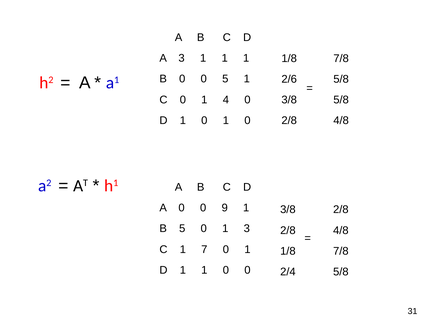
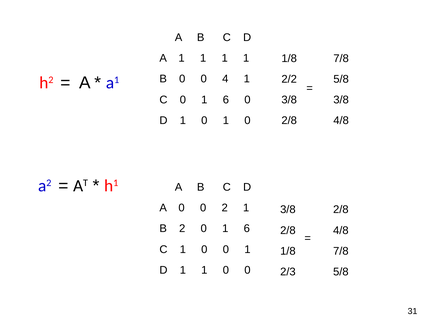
A 3: 3 -> 1
0 5: 5 -> 4
2/6: 2/6 -> 2/2
C 0 1 4: 4 -> 6
5/8 at (341, 100): 5/8 -> 3/8
0 9: 9 -> 2
B 5: 5 -> 2
3 at (247, 229): 3 -> 6
C 1 7: 7 -> 0
2/4: 2/4 -> 2/3
